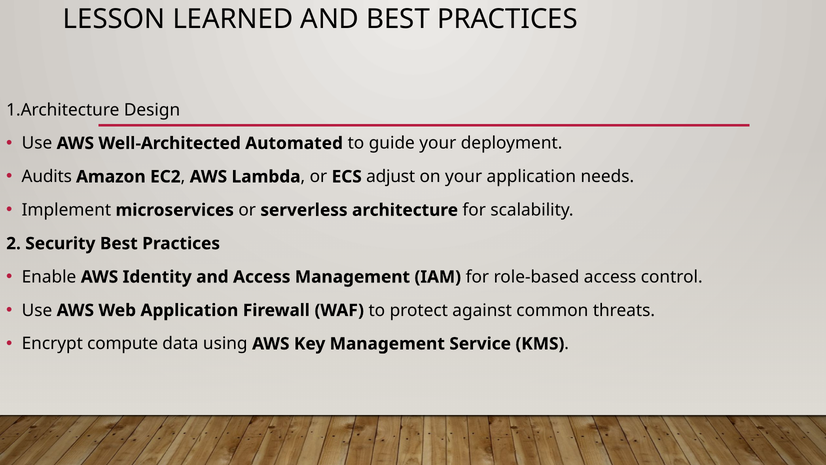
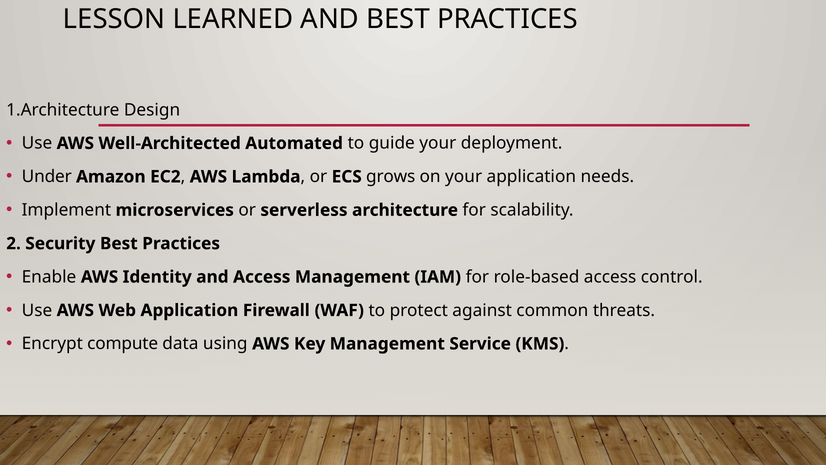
Audits: Audits -> Under
adjust: adjust -> grows
